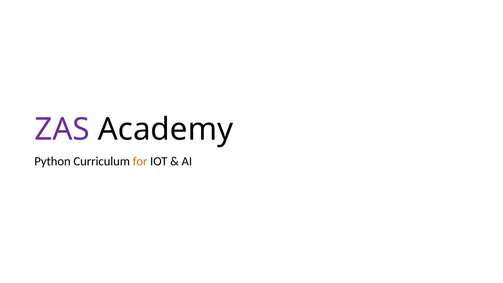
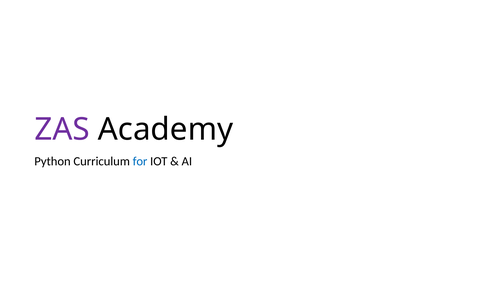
for colour: orange -> blue
